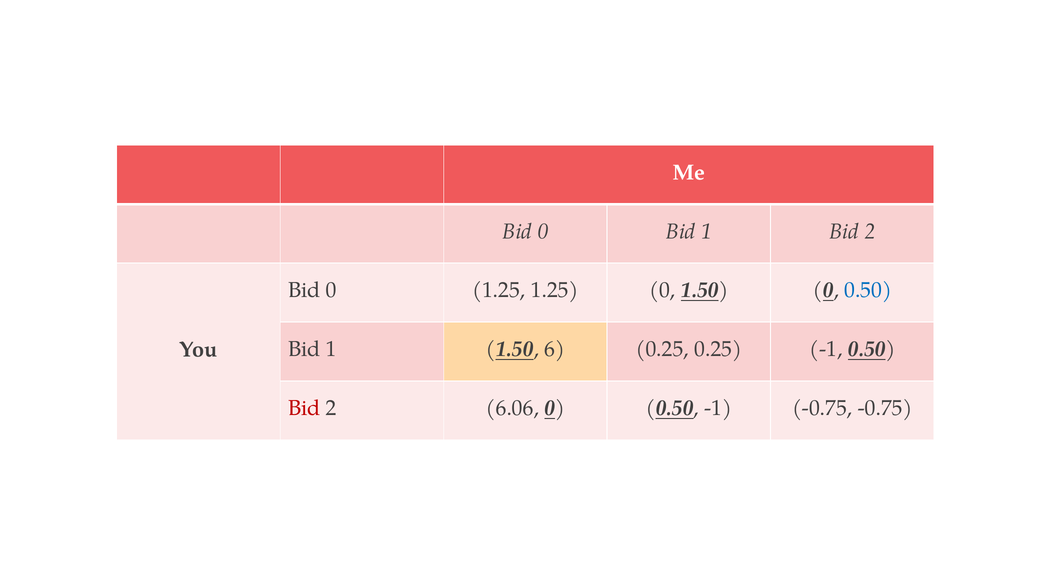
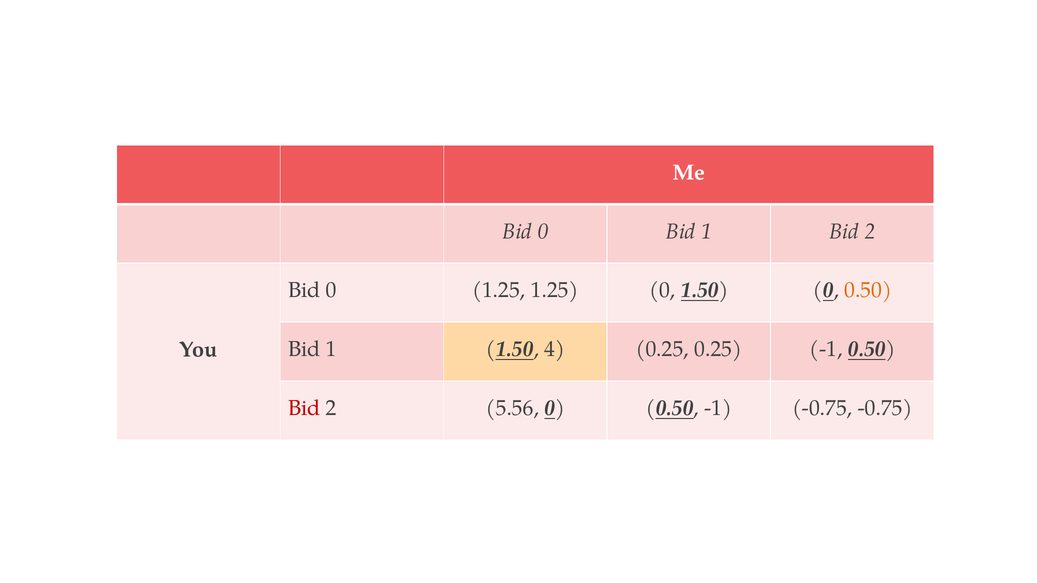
0.50 at (868, 290) colour: blue -> orange
6: 6 -> 4
6.06: 6.06 -> 5.56
